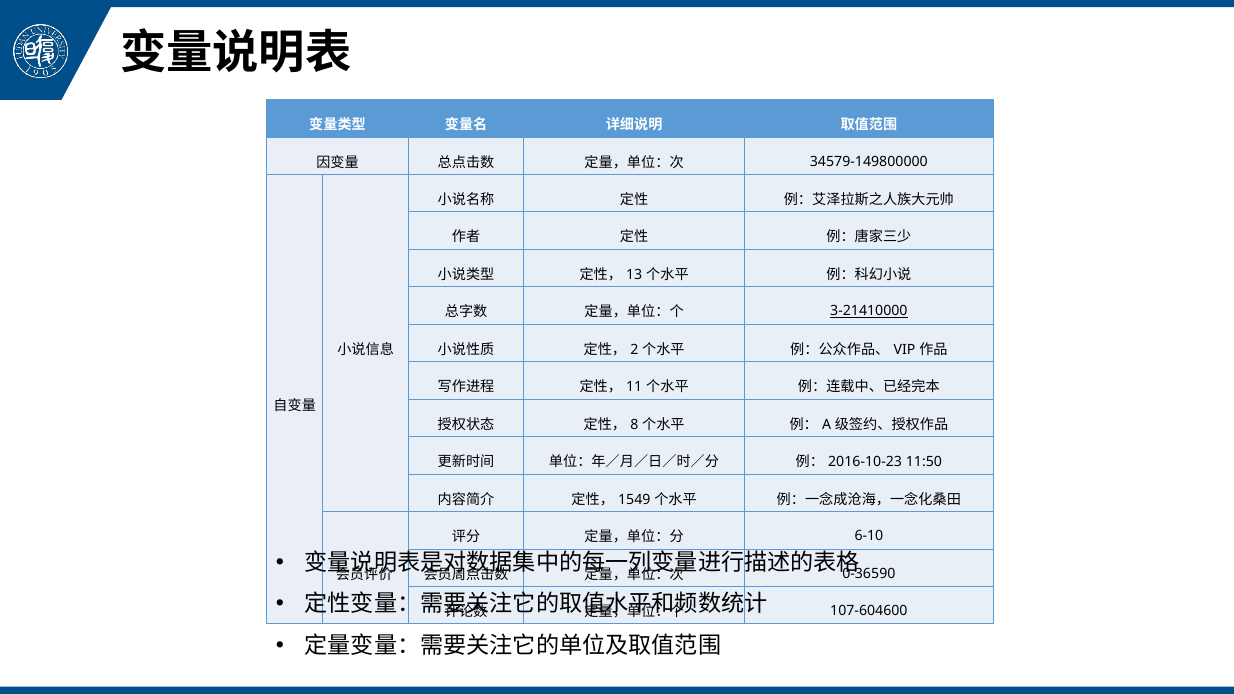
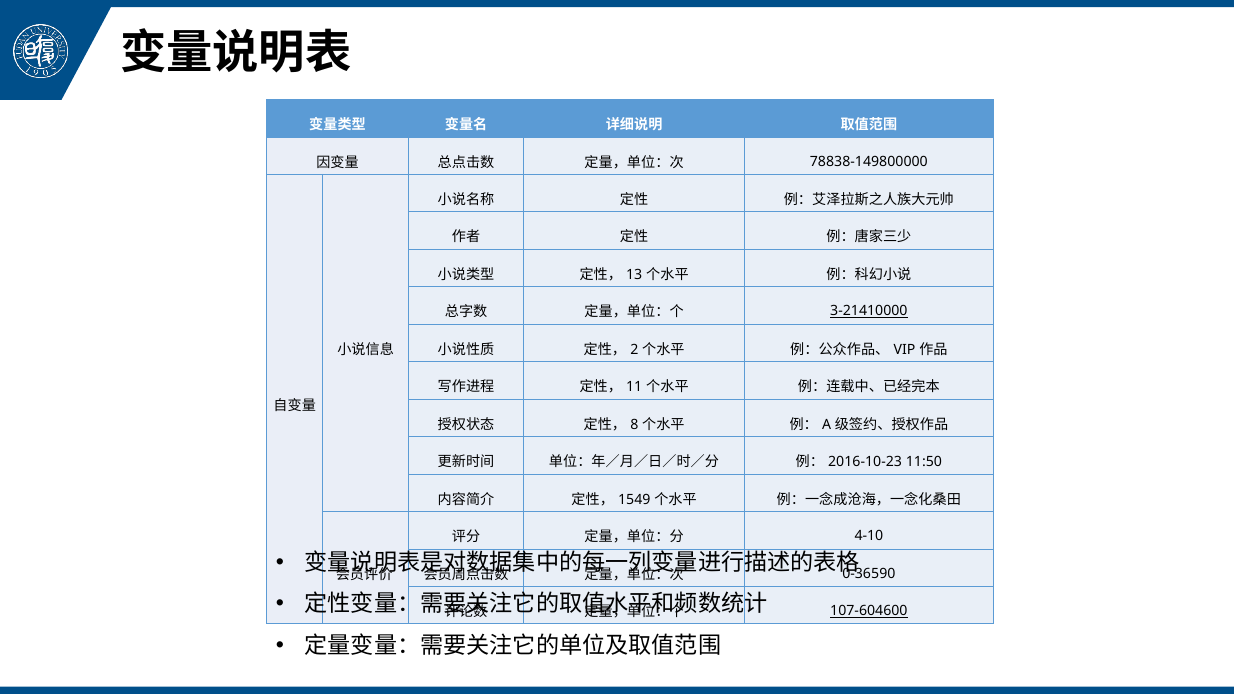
34579-149800000: 34579-149800000 -> 78838-149800000
6-10: 6-10 -> 4-10
107-604600 underline: none -> present
